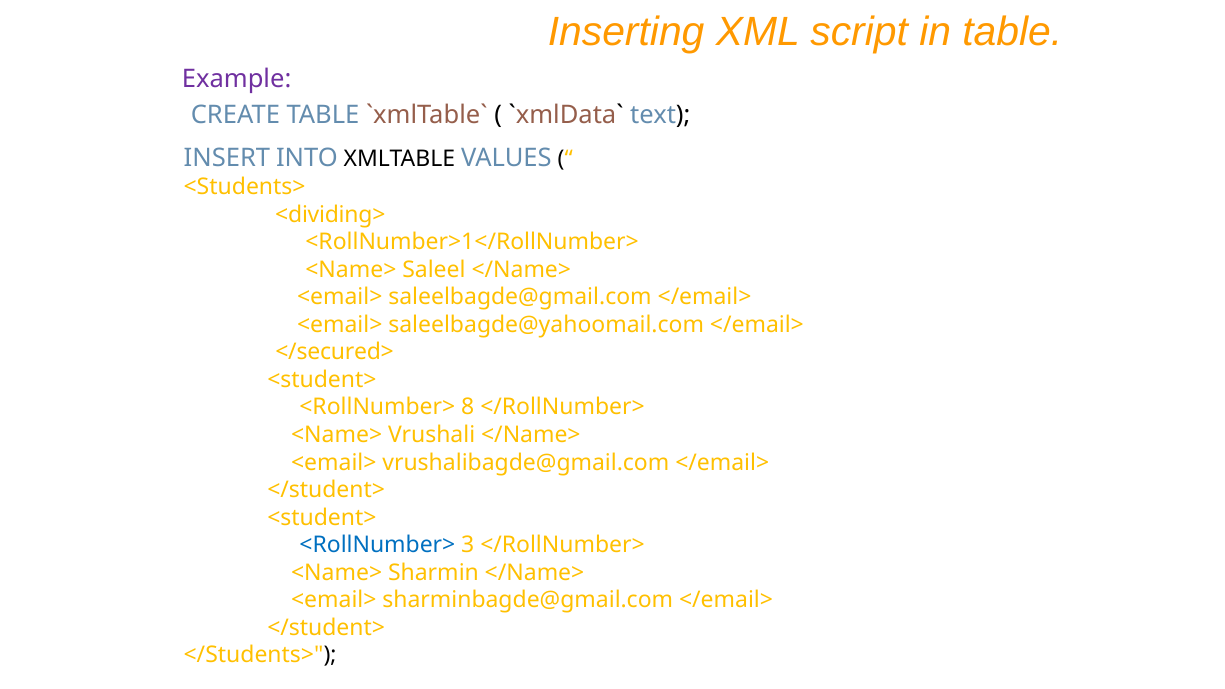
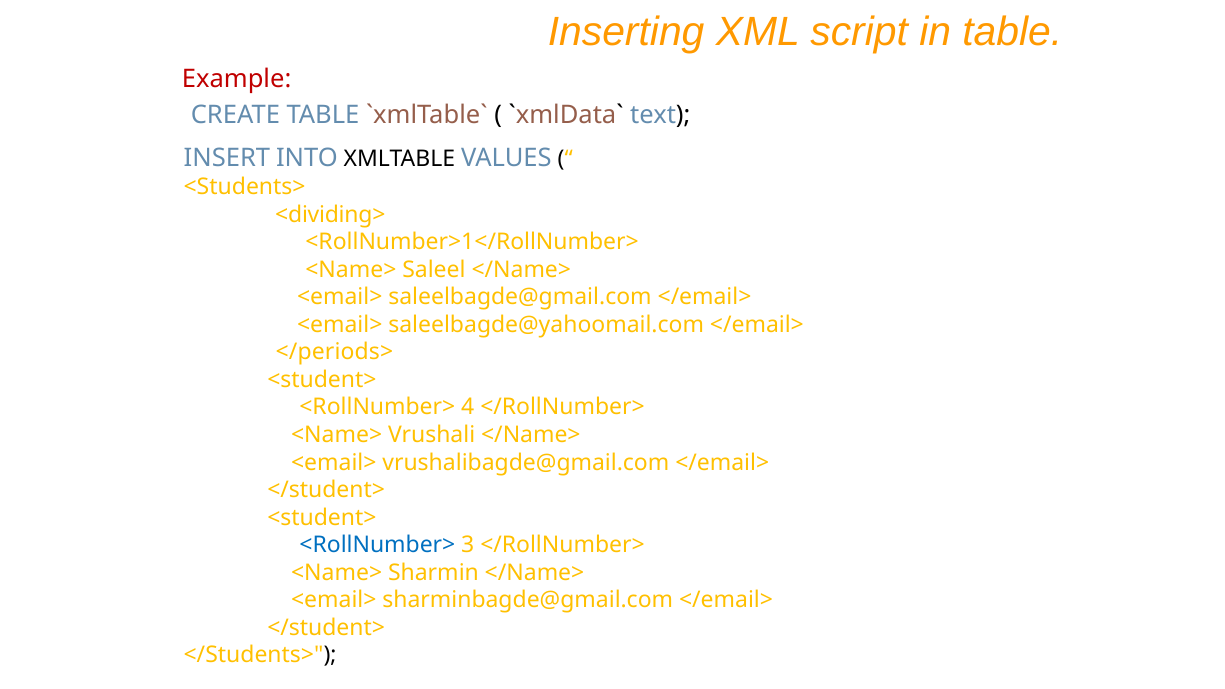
Example colour: purple -> red
</secured>: </secured> -> </periods>
8: 8 -> 4
